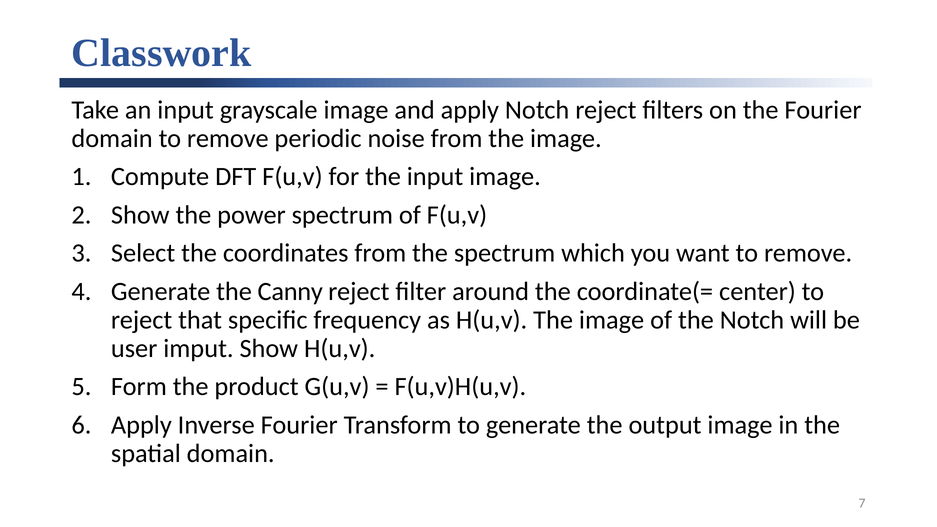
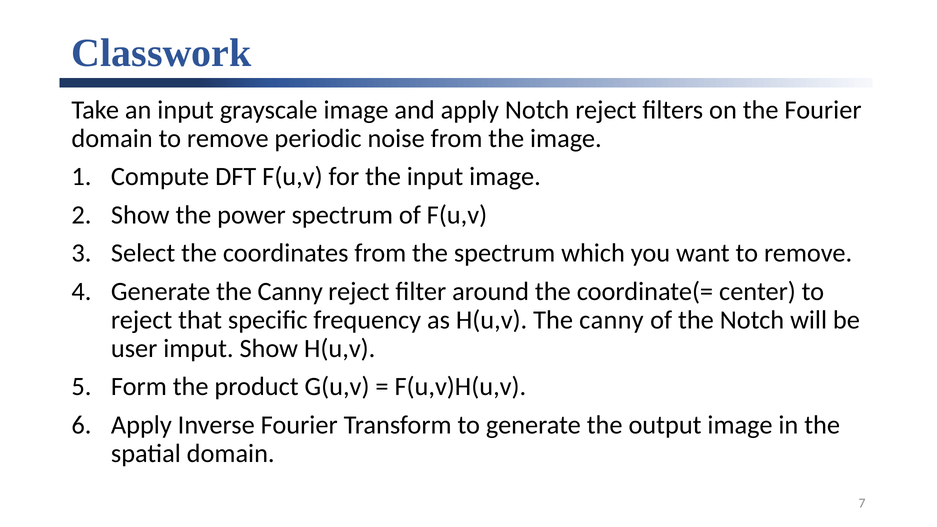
H(u,v The image: image -> canny
